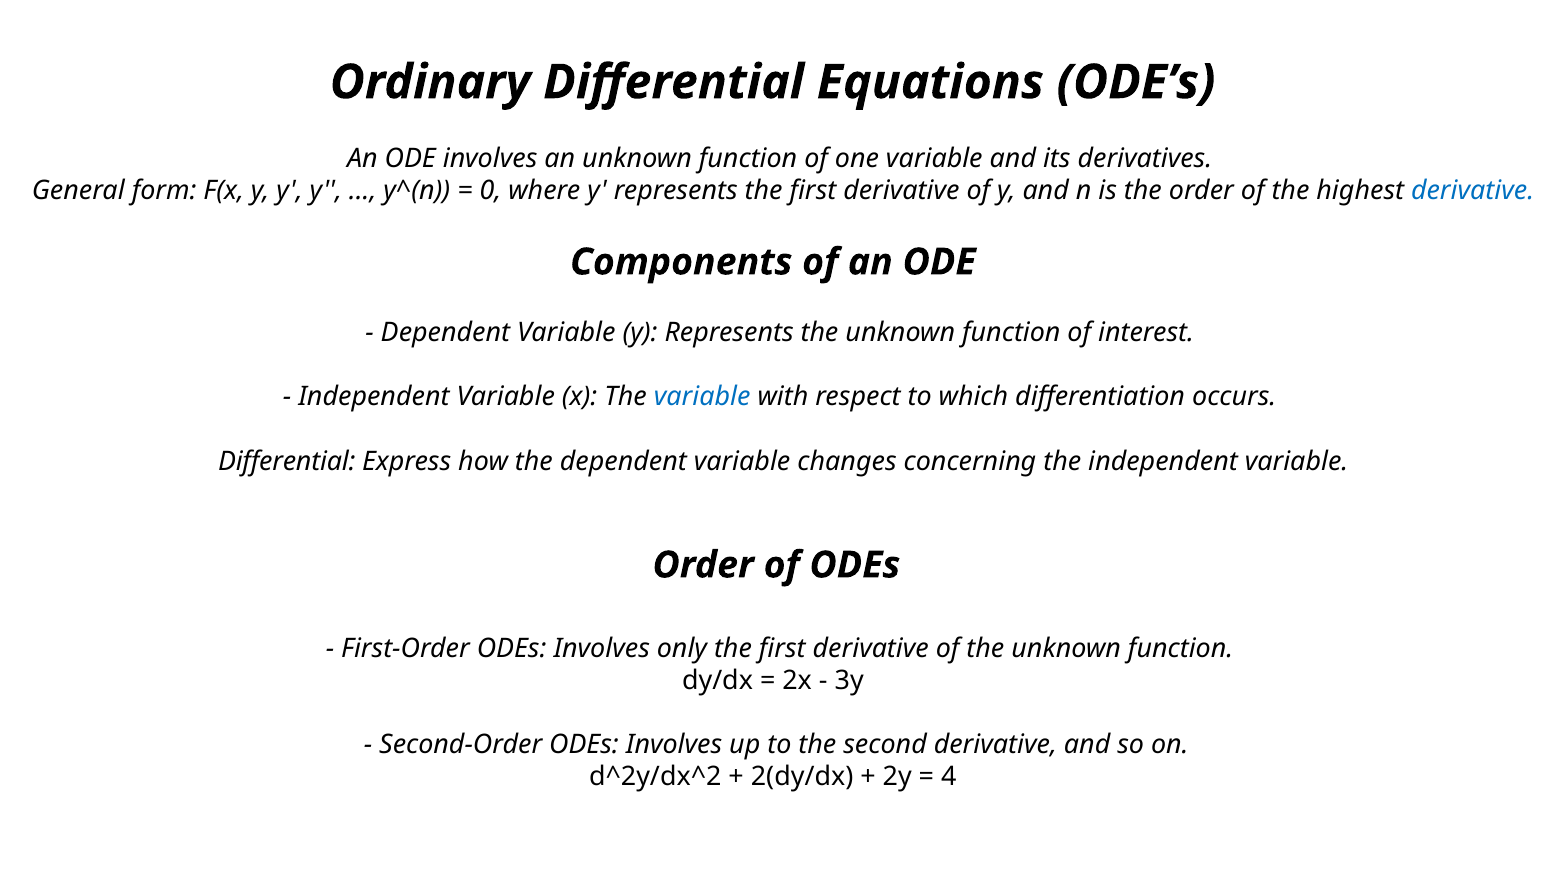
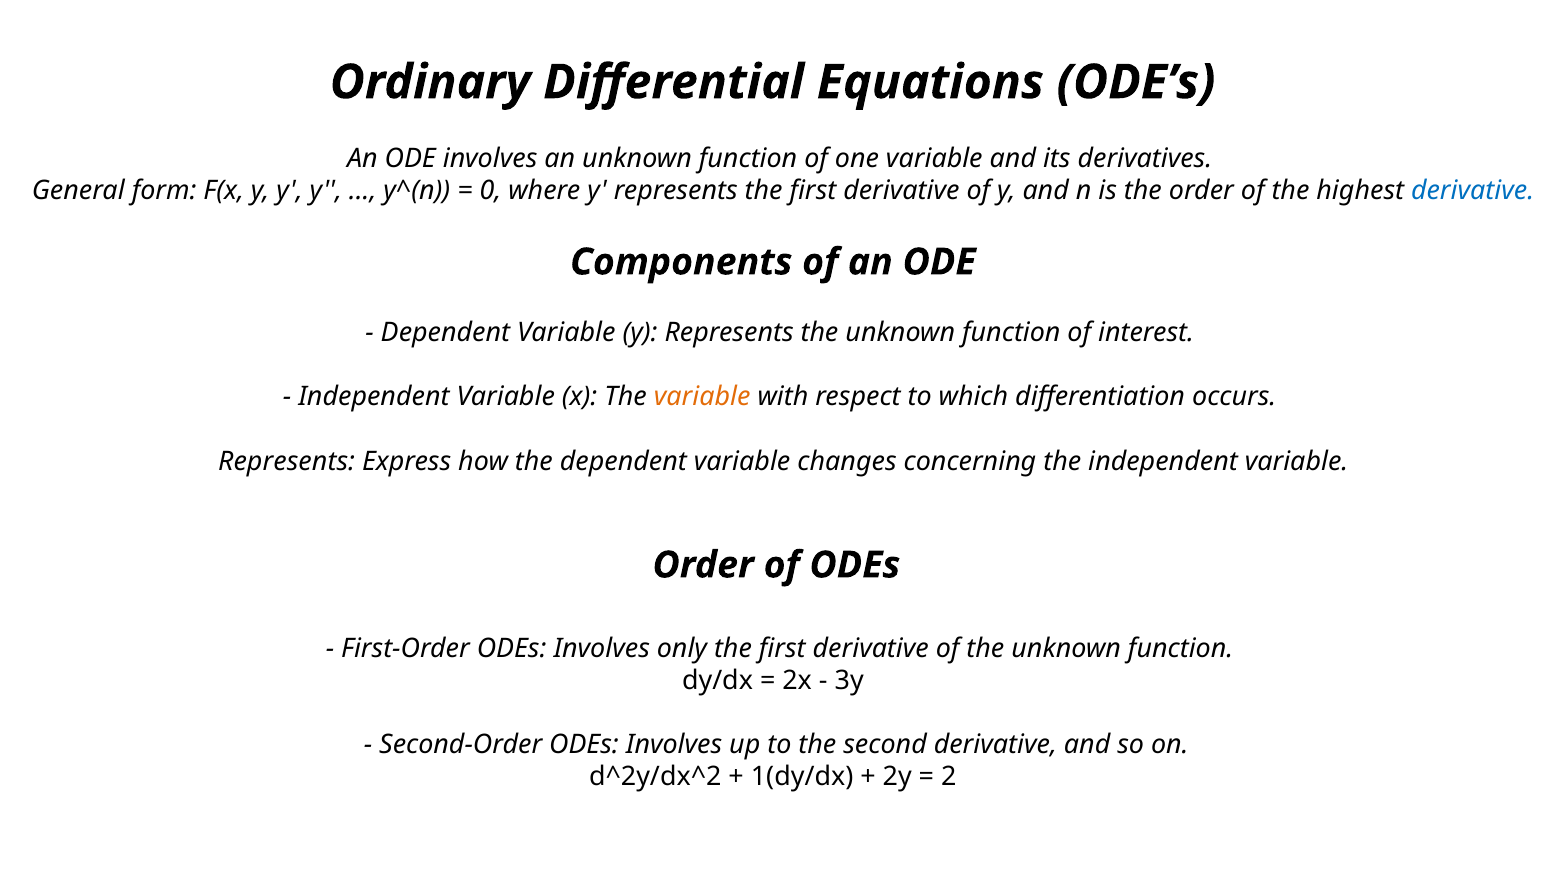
variable at (702, 397) colour: blue -> orange
Differential at (287, 461): Differential -> Represents
2(dy/dx: 2(dy/dx -> 1(dy/dx
4: 4 -> 2
